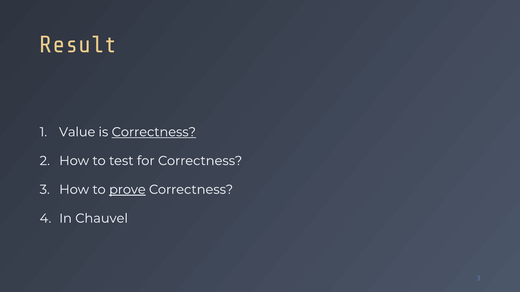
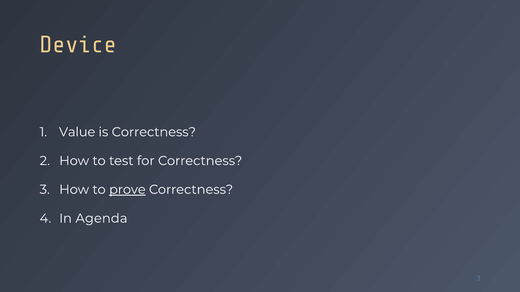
Result: Result -> Device
Correctness at (154, 132) underline: present -> none
Chauvel: Chauvel -> Agenda
